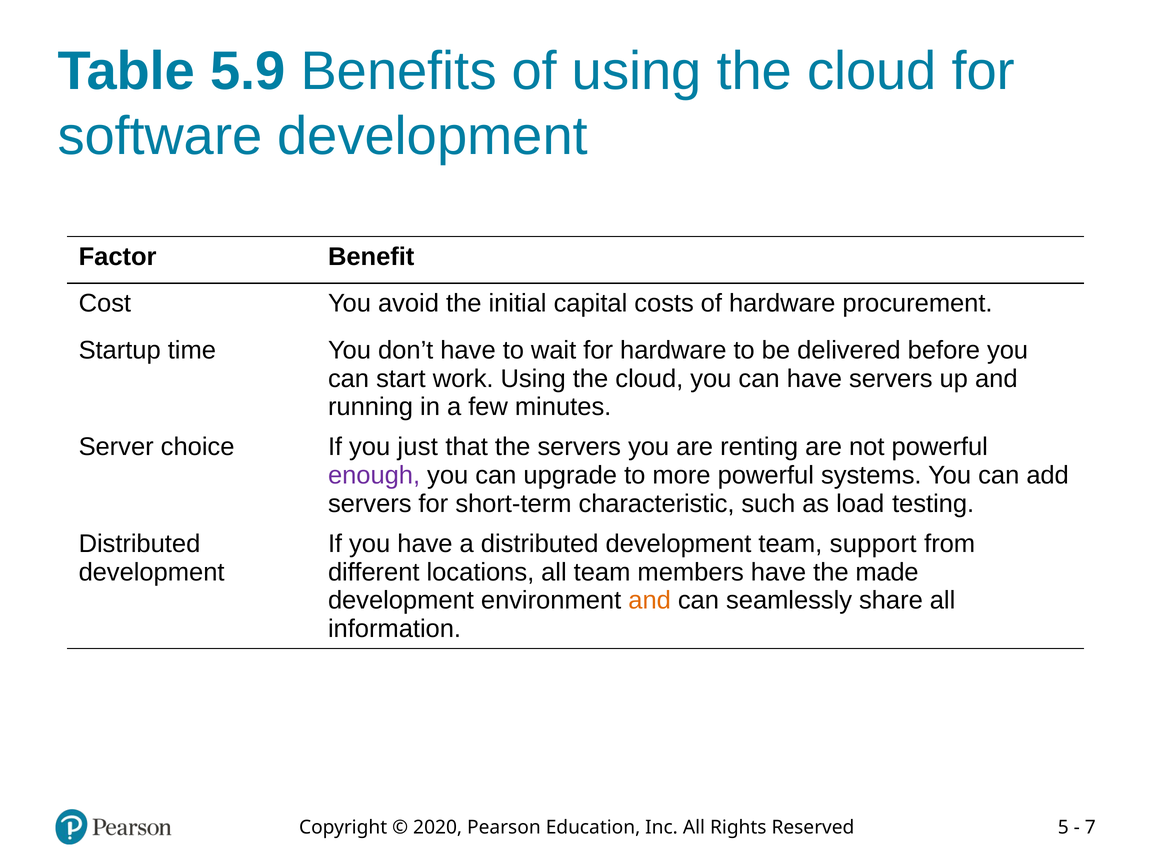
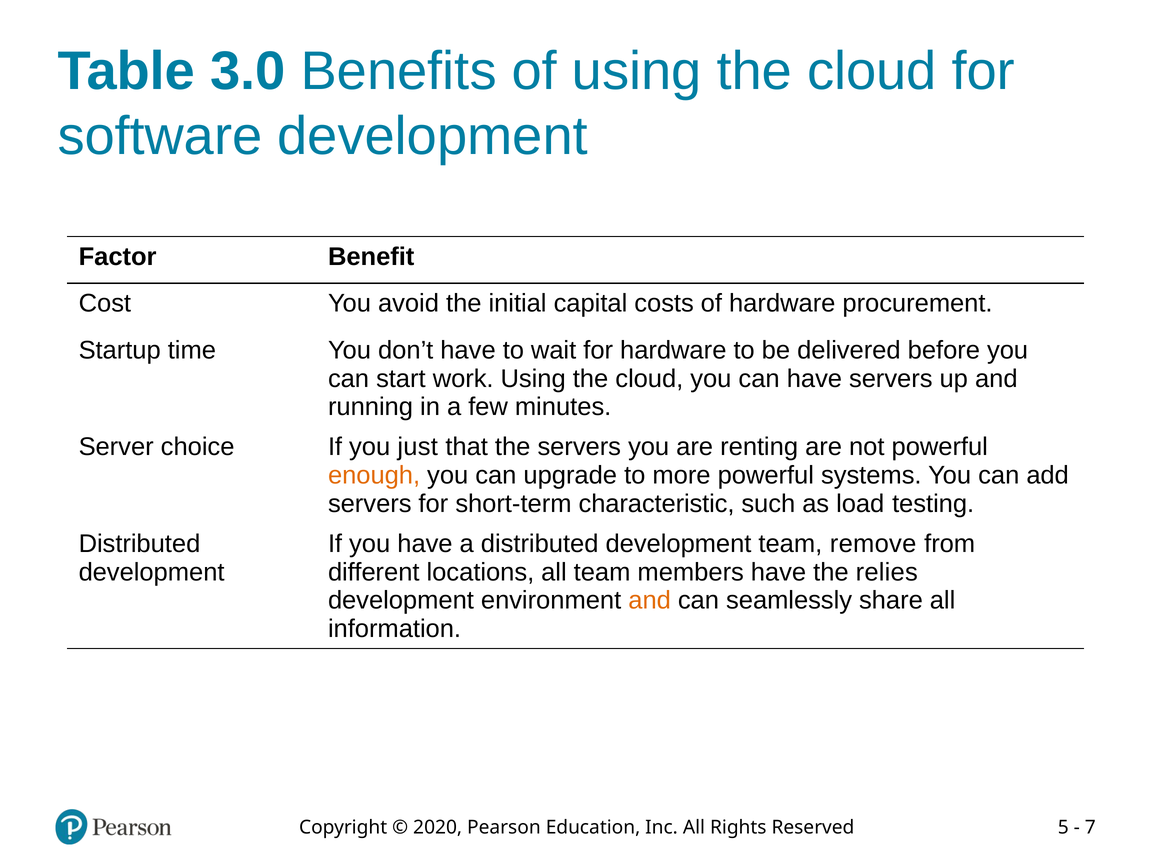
5.9: 5.9 -> 3.0
enough colour: purple -> orange
support: support -> remove
made: made -> relies
